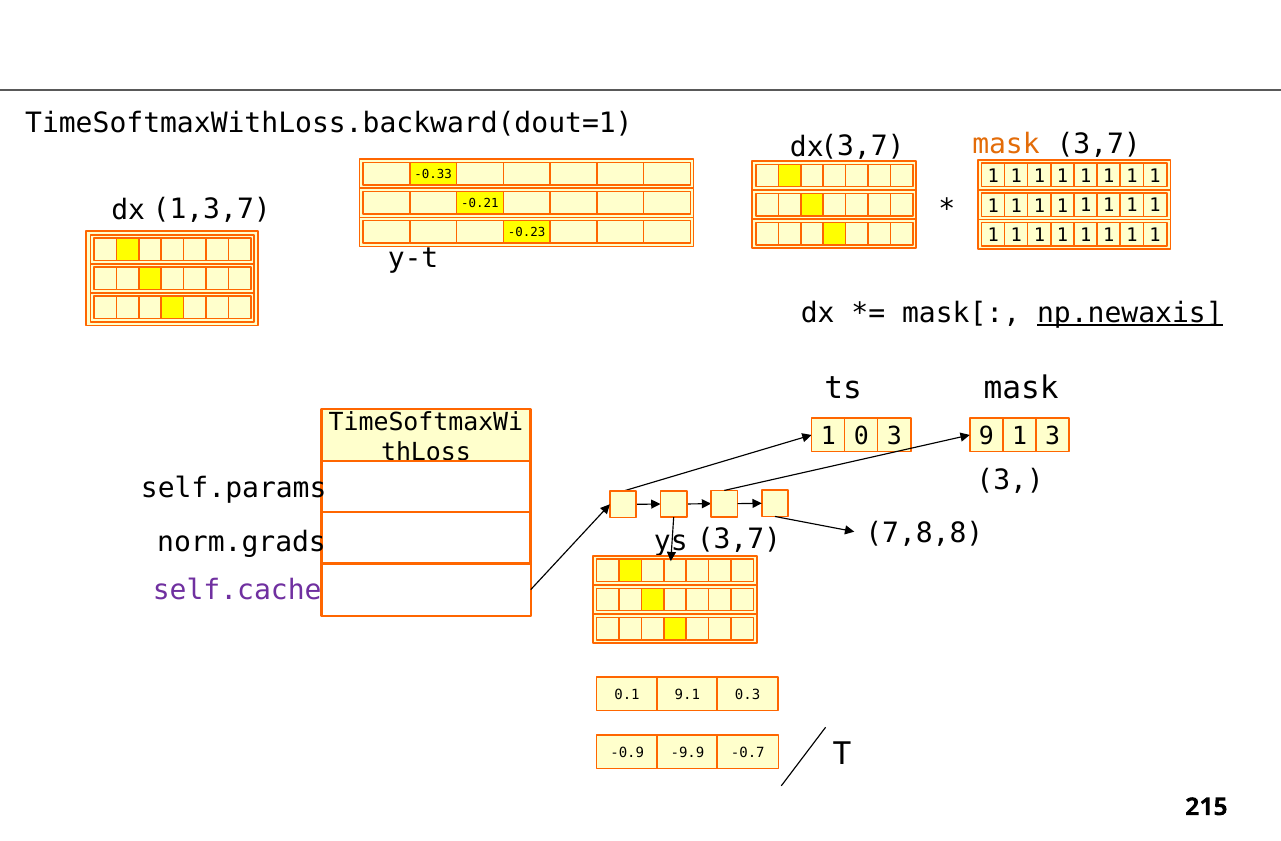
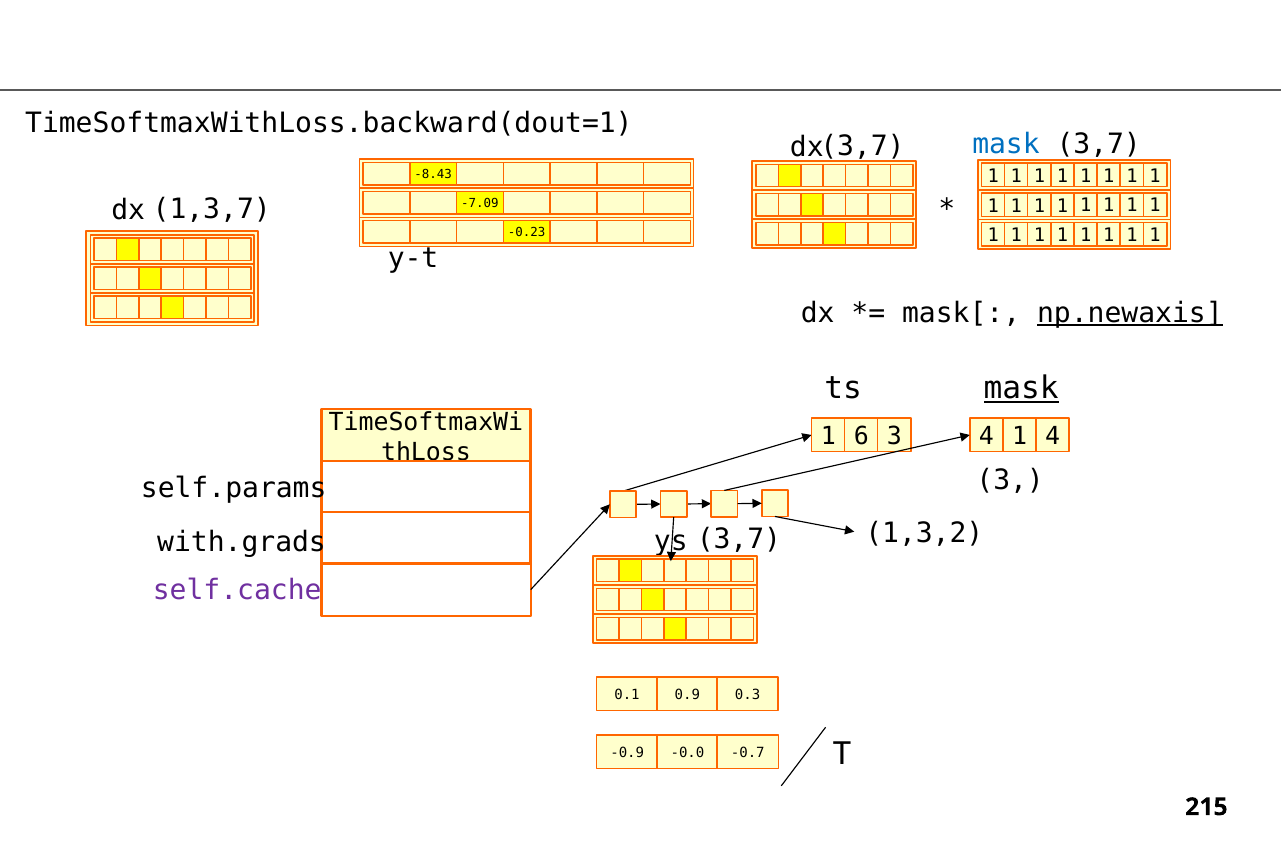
mask at (1006, 145) colour: orange -> blue
-0.33: -0.33 -> -8.43
-0.21: -0.21 -> -7.09
mask at (1021, 389) underline: none -> present
0: 0 -> 6
3 9: 9 -> 4
1 3: 3 -> 4
7,8,8: 7,8,8 -> 1,3,2
norm.grads: norm.grads -> with.grads
9.1: 9.1 -> 0.9
-9.9: -9.9 -> -0.0
